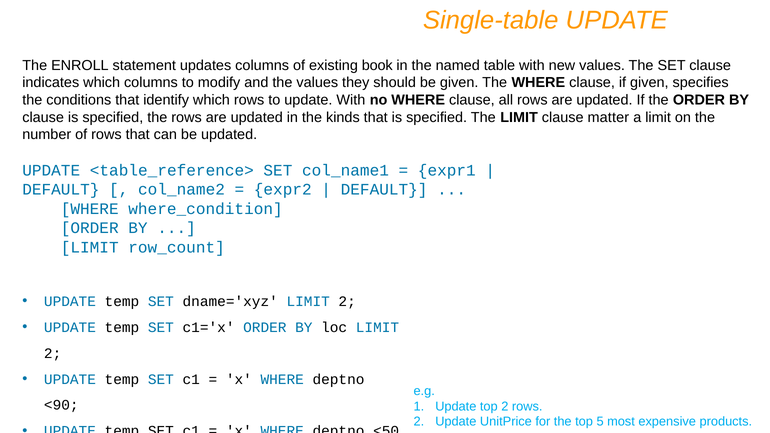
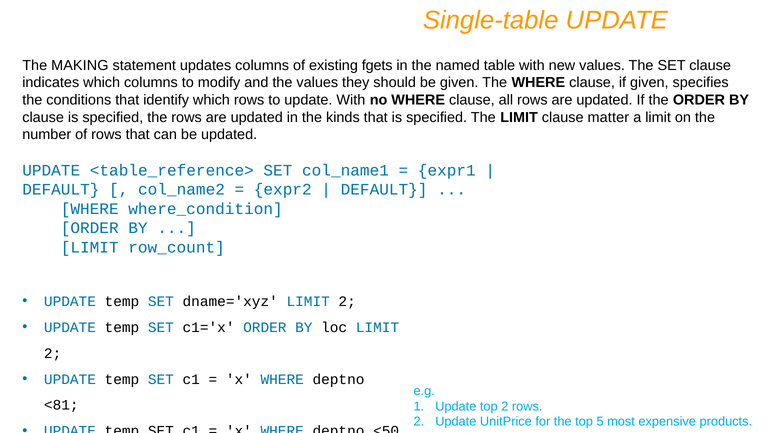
ENROLL: ENROLL -> MAKING
book: book -> fgets
<90: <90 -> <81
